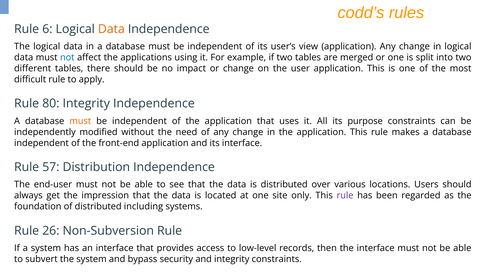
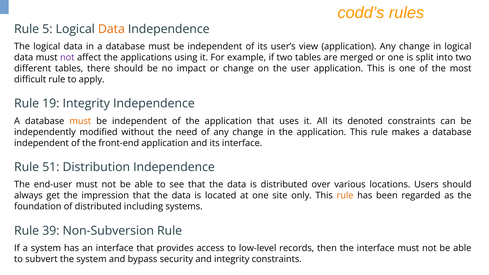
6: 6 -> 5
not at (67, 58) colour: blue -> purple
80: 80 -> 19
purpose: purpose -> denoted
57: 57 -> 51
rule at (345, 196) colour: purple -> orange
26: 26 -> 39
